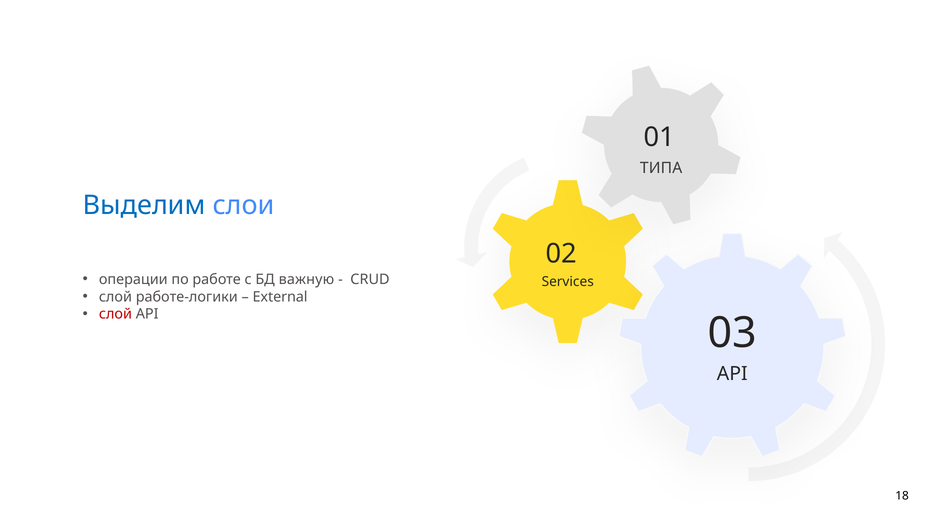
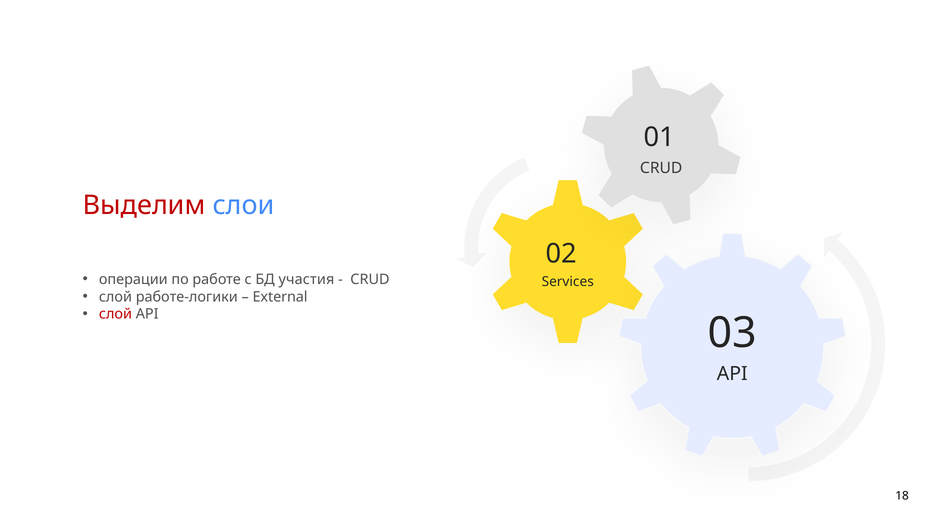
ТИПА at (661, 168): ТИПА -> СRUD
Выделим colour: blue -> red
важную: важную -> участия
